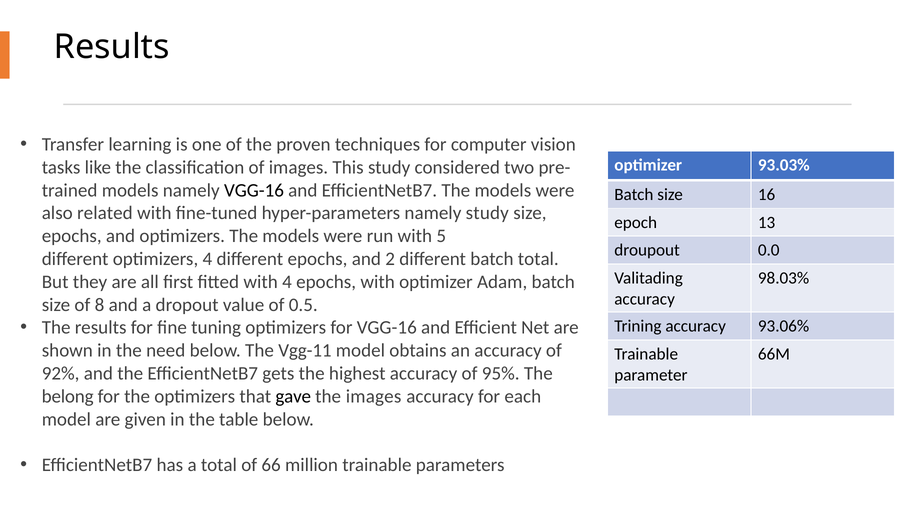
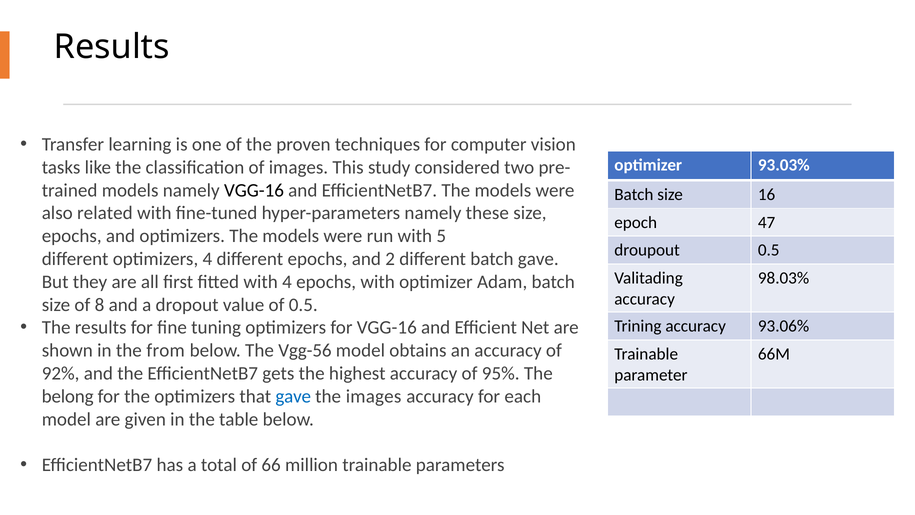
namely study: study -> these
13: 13 -> 47
droupout 0.0: 0.0 -> 0.5
batch total: total -> gave
need: need -> from
Vgg-11: Vgg-11 -> Vgg-56
gave at (293, 396) colour: black -> blue
